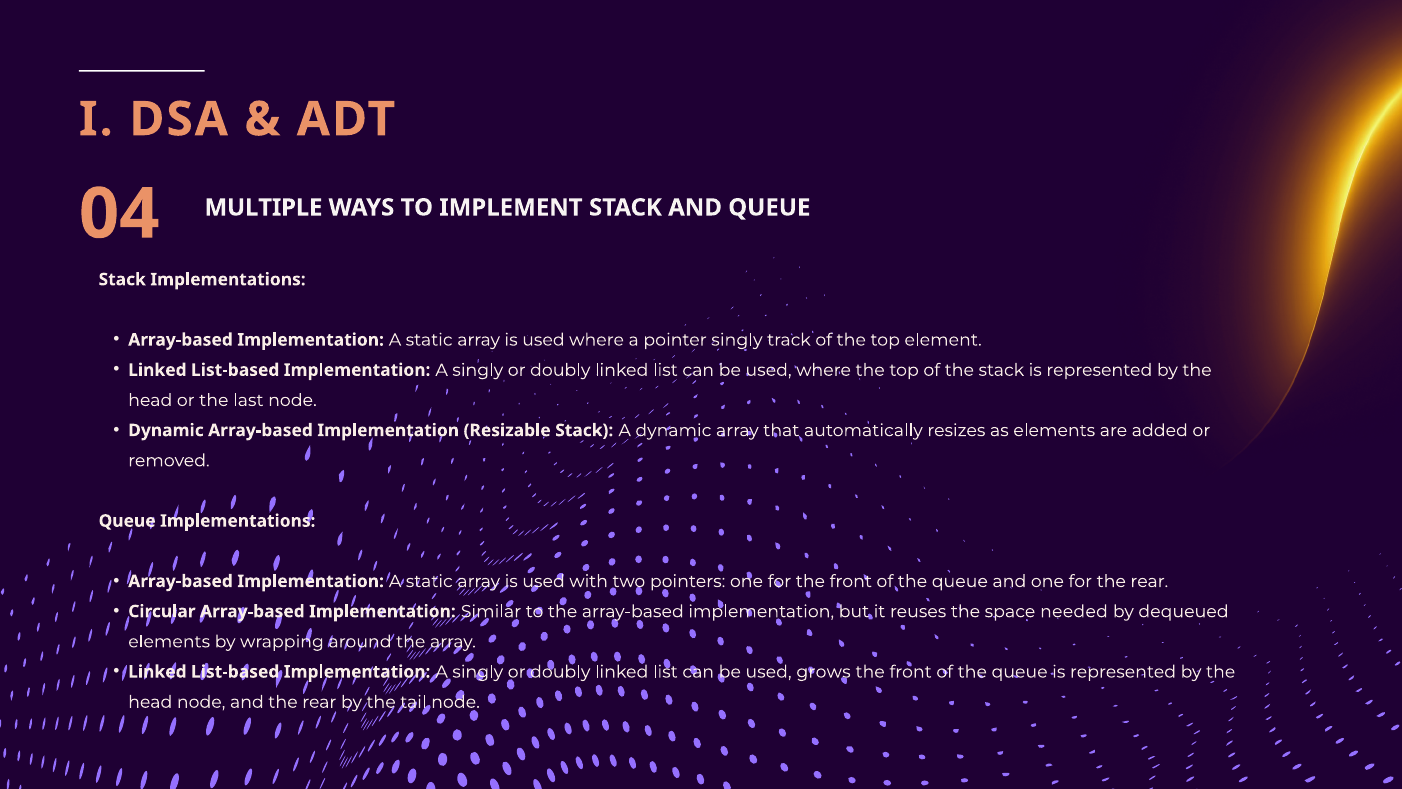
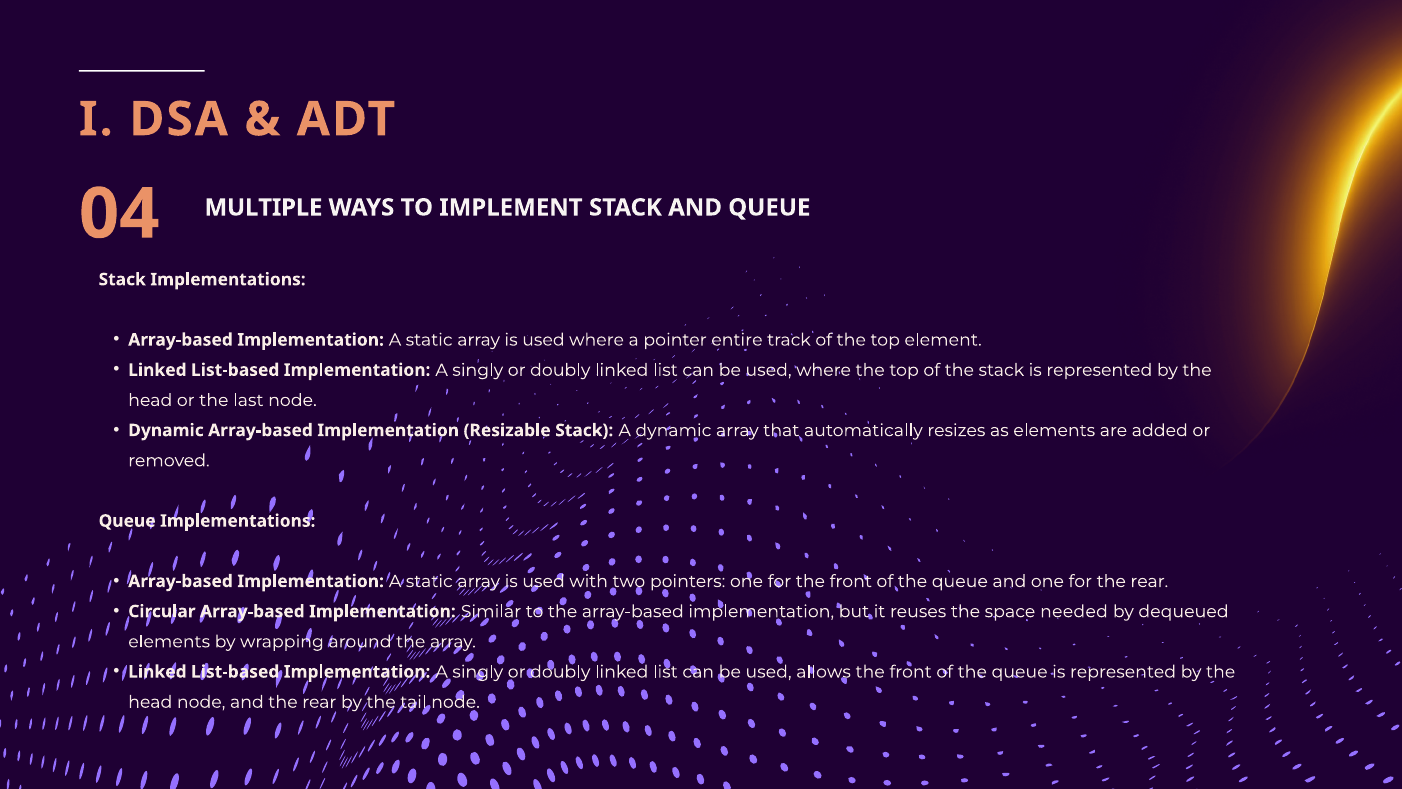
pointer singly: singly -> entire
grows: grows -> allows
